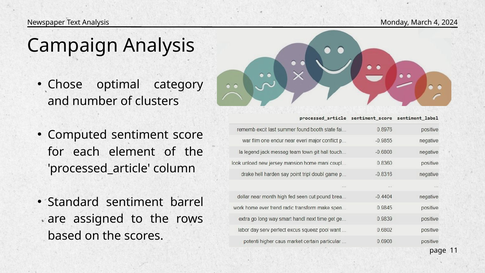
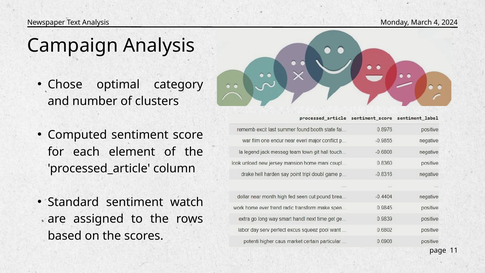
barrel: barrel -> watch
